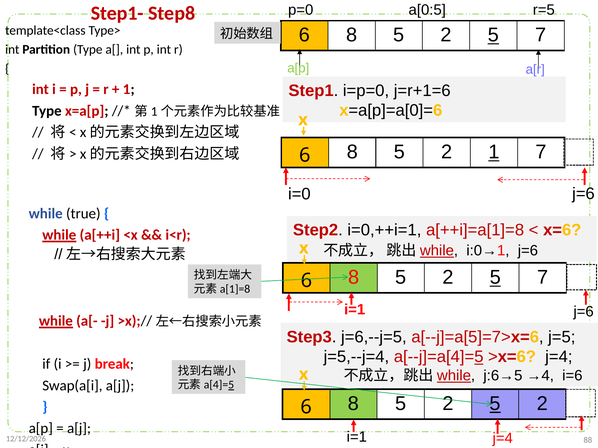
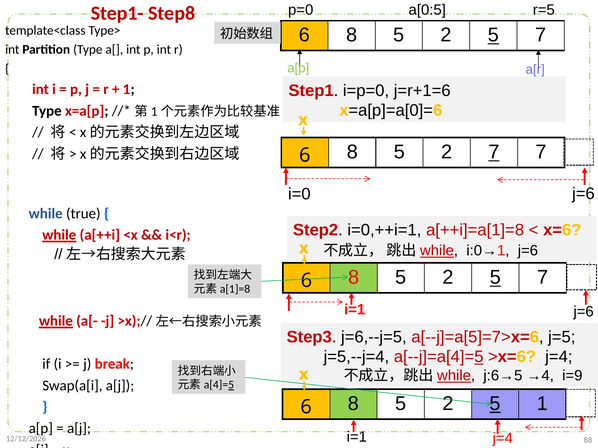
2 1: 1 -> 7
i=6: i=6 -> i=9
2 5 2: 2 -> 1
